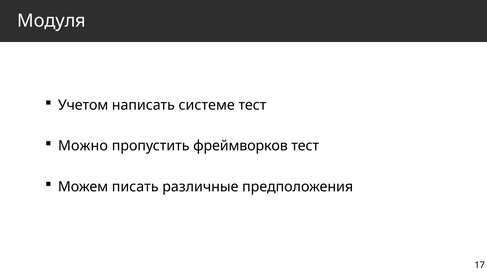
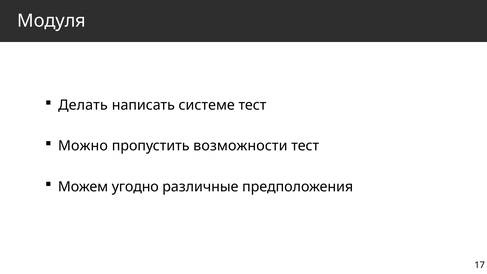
Учетом: Учетом -> Делать
фреймворков: фреймворков -> возможности
писать: писать -> угодно
